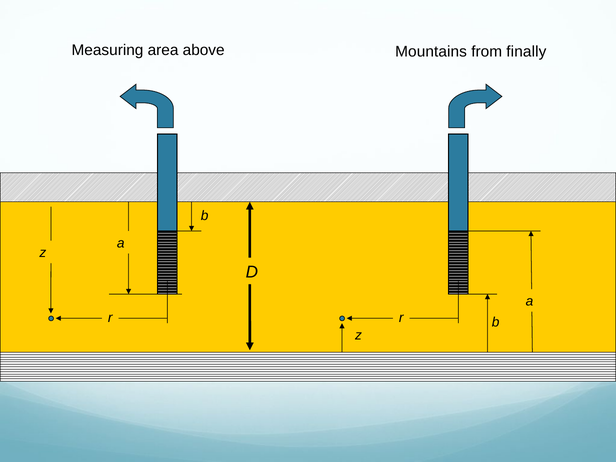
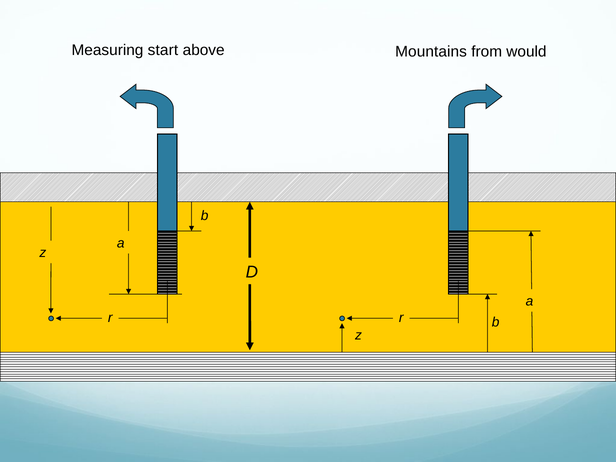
area: area -> start
finally: finally -> would
